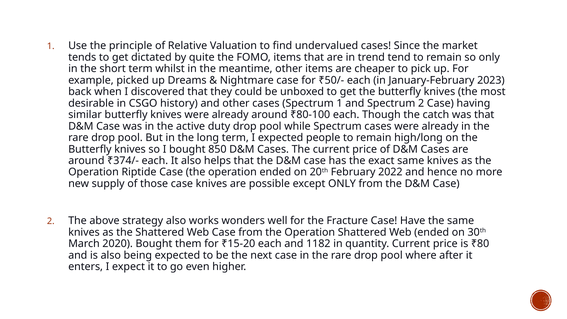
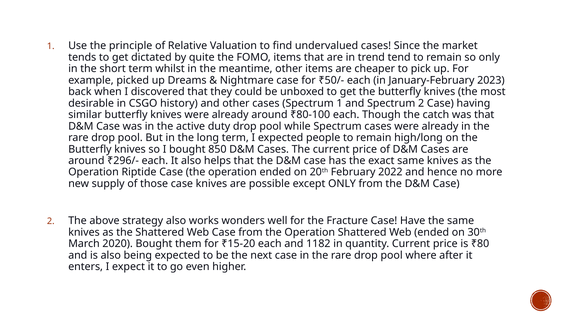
₹374/-: ₹374/- -> ₹296/-
